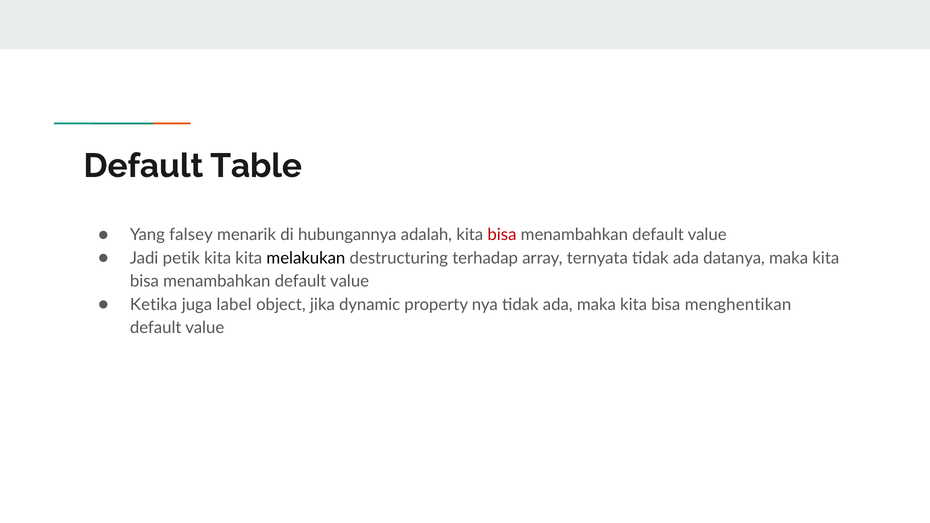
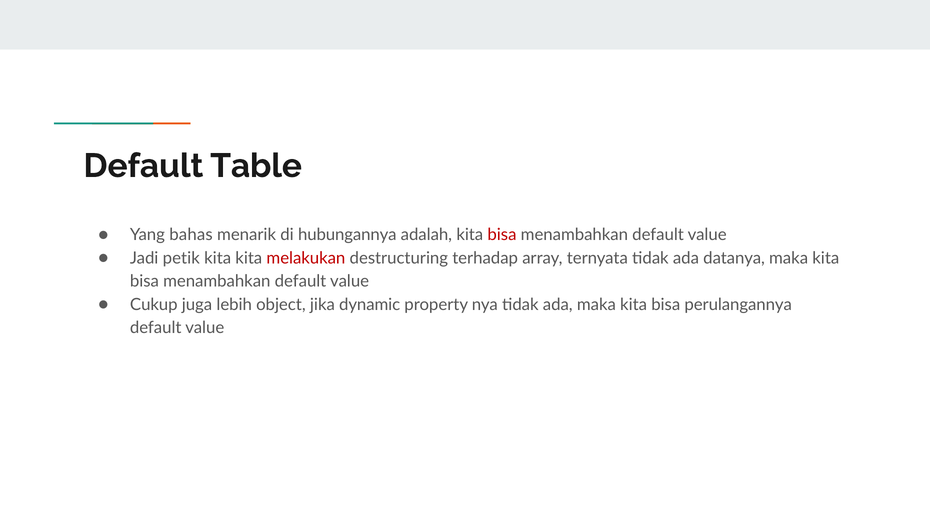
falsey: falsey -> bahas
melakukan colour: black -> red
Ketika: Ketika -> Cukup
label: label -> lebih
menghentikan: menghentikan -> perulangannya
